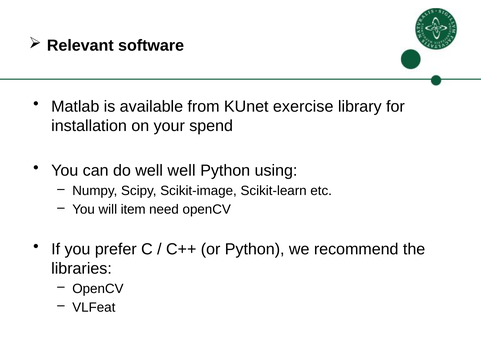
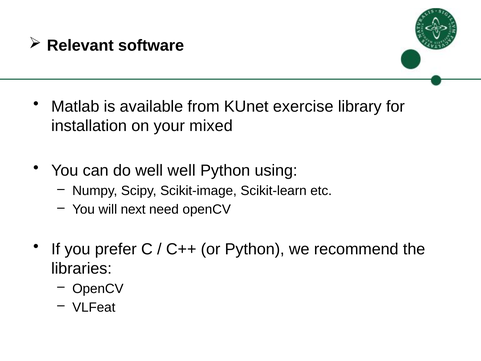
spend: spend -> mixed
item: item -> next
